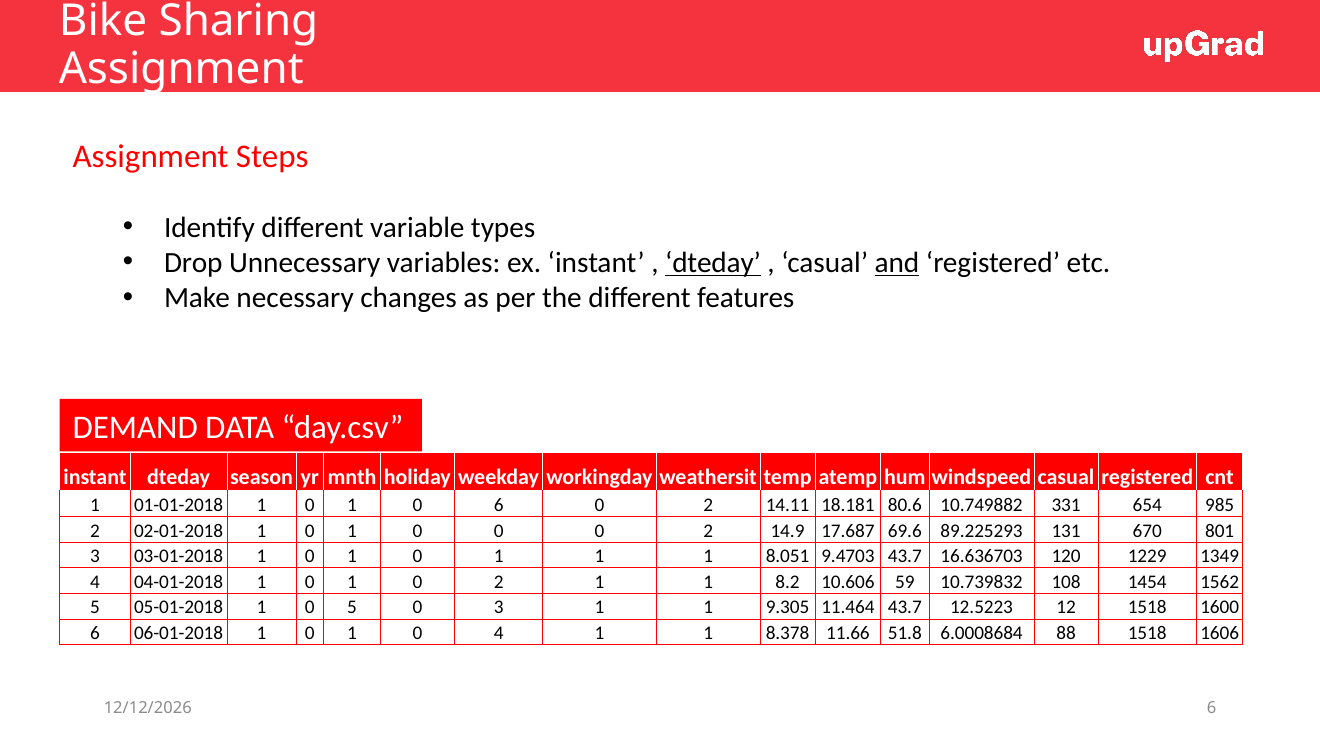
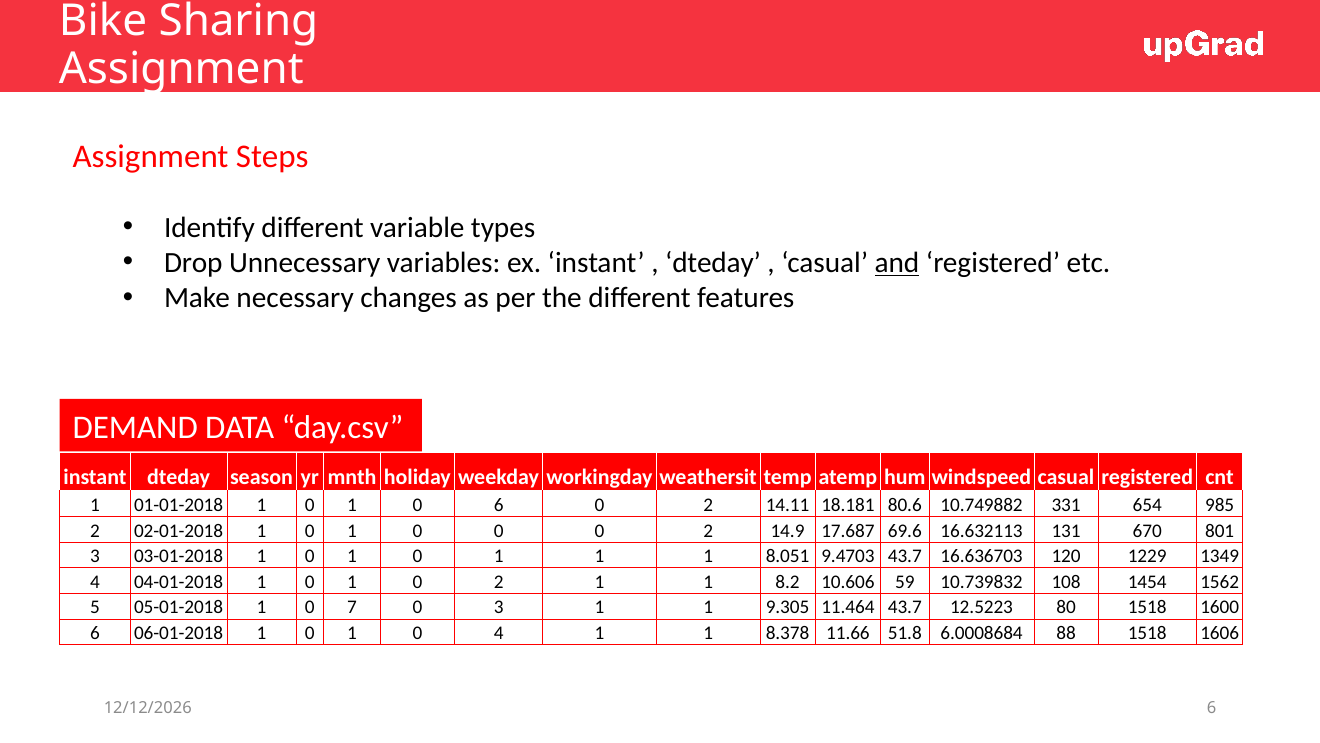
dteday at (713, 263) underline: present -> none
89.225293: 89.225293 -> 16.632113
0 5: 5 -> 7
12: 12 -> 80
